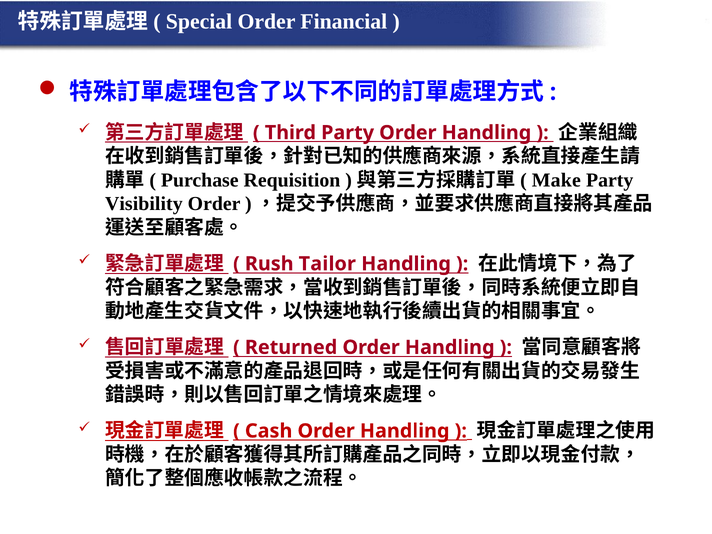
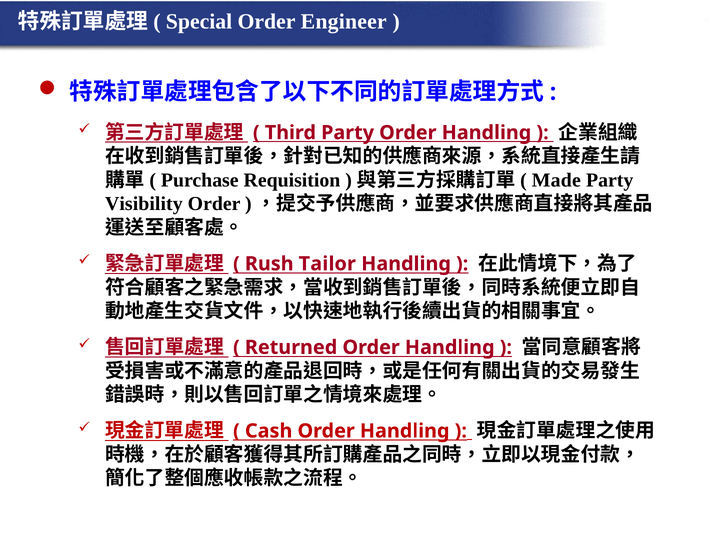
Financial: Financial -> Engineer
Make: Make -> Made
